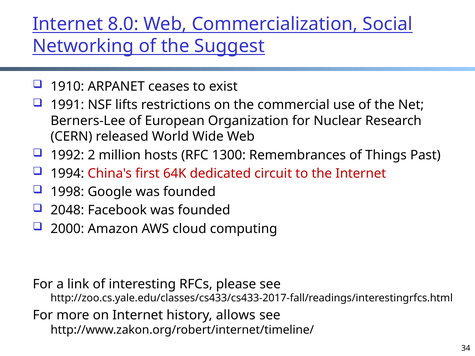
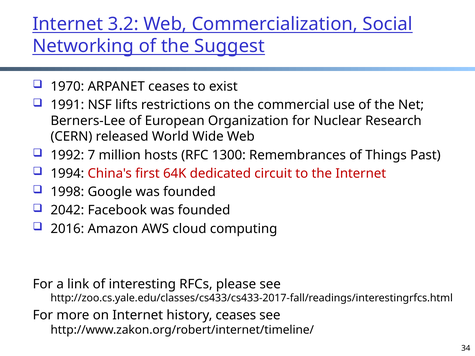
8.0: 8.0 -> 3.2
1910: 1910 -> 1970
2: 2 -> 7
2048: 2048 -> 2042
2000: 2000 -> 2016
history allows: allows -> ceases
